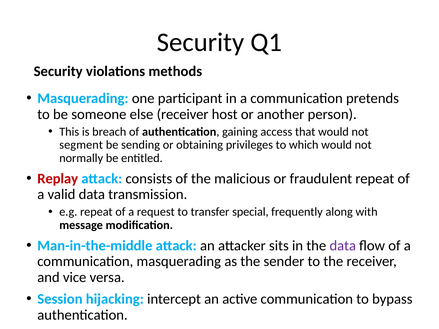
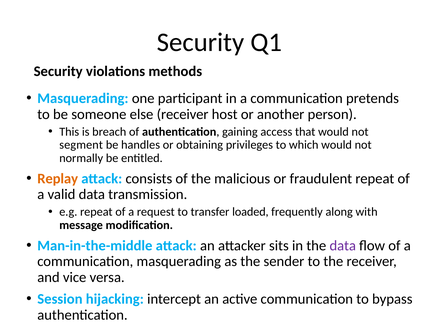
sending: sending -> handles
Replay colour: red -> orange
special: special -> loaded
